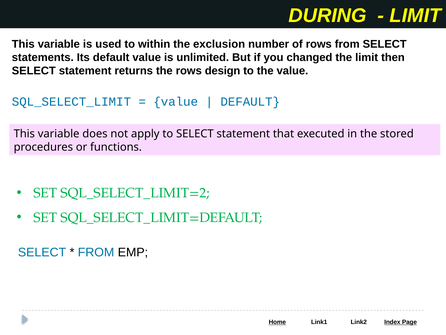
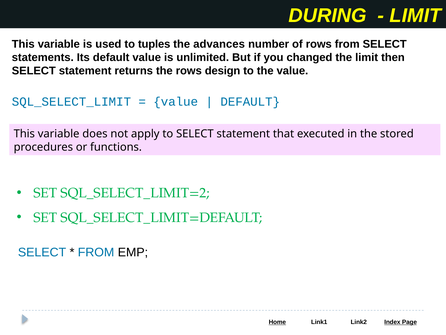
within: within -> tuples
exclusion: exclusion -> advances
